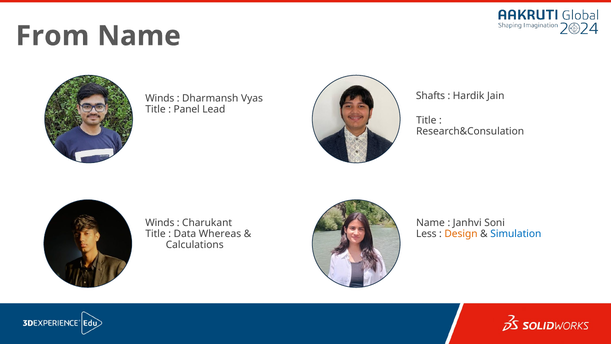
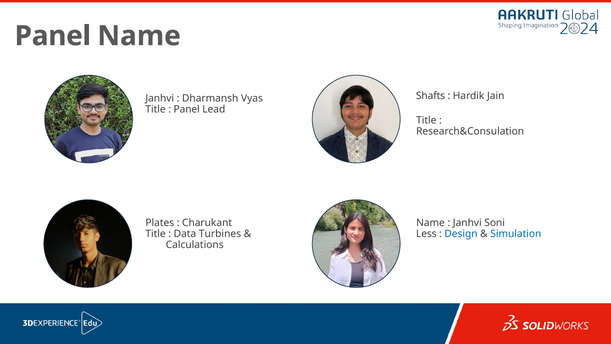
From at (52, 36): From -> Panel
Winds at (160, 98): Winds -> Janhvi
Winds at (160, 223): Winds -> Plates
Whereas: Whereas -> Turbines
Design colour: orange -> blue
